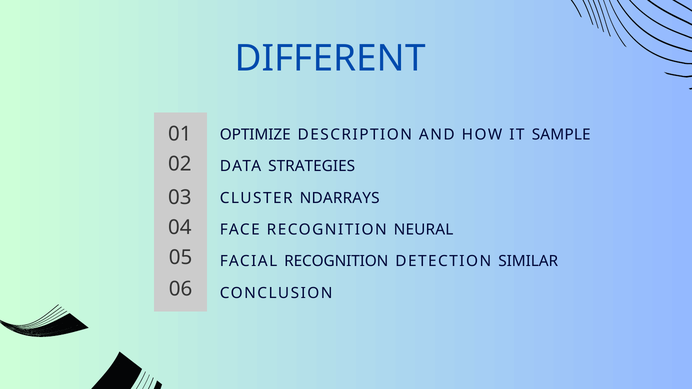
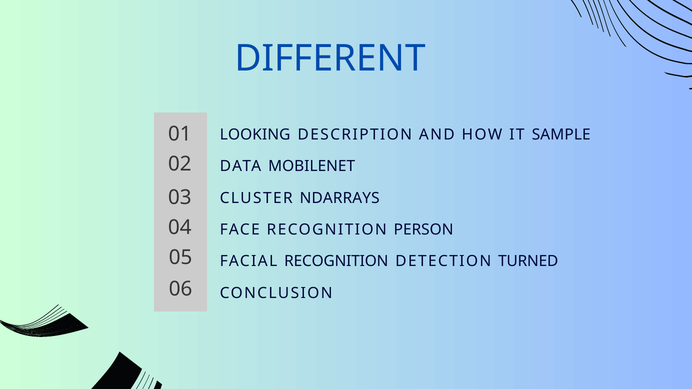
OPTIMIZE: OPTIMIZE -> LOOKING
STRATEGIES: STRATEGIES -> MOBILENET
NEURAL: NEURAL -> PERSON
SIMILAR: SIMILAR -> TURNED
